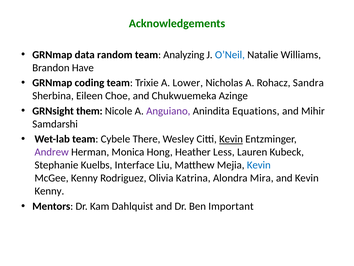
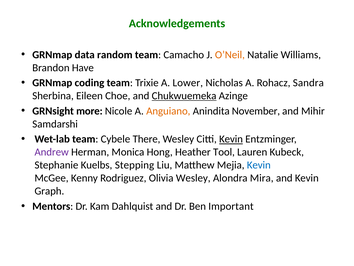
Analyzing: Analyzing -> Camacho
O’Neil colour: blue -> orange
Chukwuemeka underline: none -> present
them: them -> more
Anguiano colour: purple -> orange
Equations: Equations -> November
Less: Less -> Tool
Interface: Interface -> Stepping
Olivia Katrina: Katrina -> Wesley
Kenny at (49, 191): Kenny -> Graph
